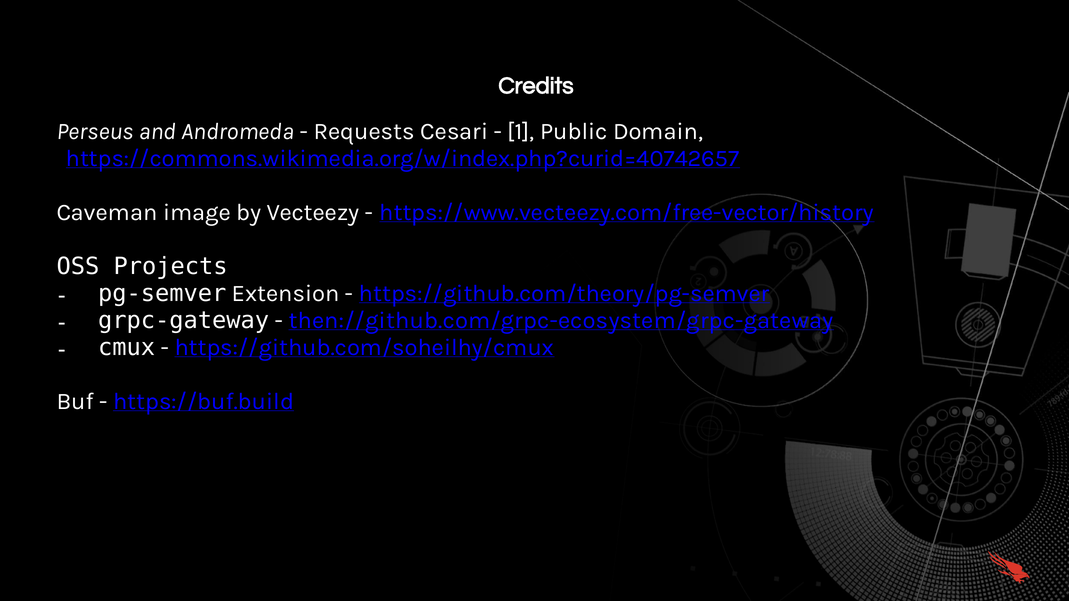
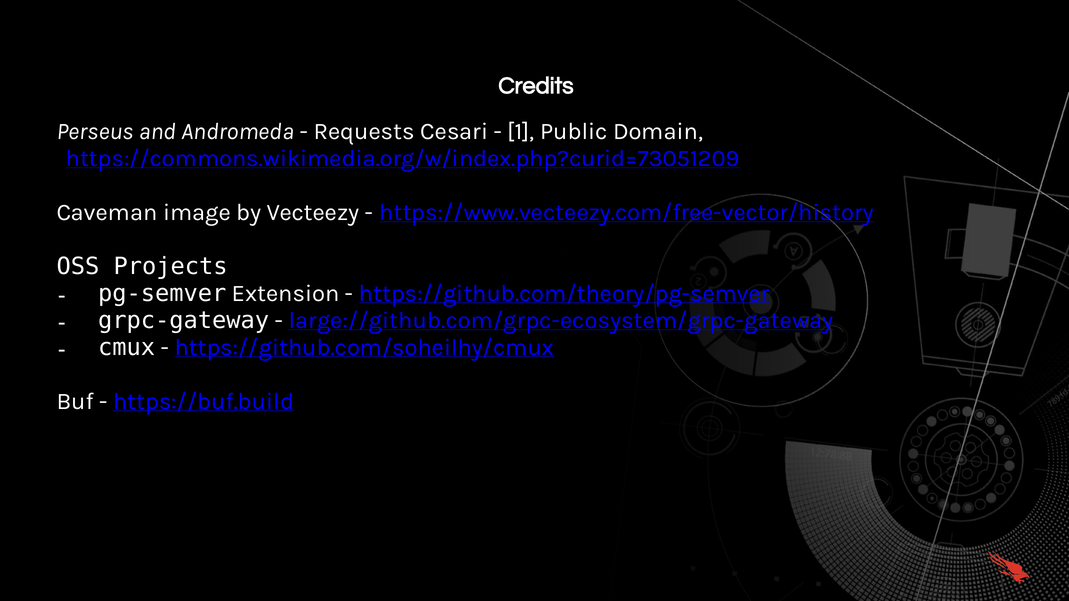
https://commons.wikimedia.org/w/index.php?curid=40742657: https://commons.wikimedia.org/w/index.php?curid=40742657 -> https://commons.wikimedia.org/w/index.php?curid=73051209
then://github.com/grpc-ecosystem/grpc-gateway: then://github.com/grpc-ecosystem/grpc-gateway -> large://github.com/grpc-ecosystem/grpc-gateway
